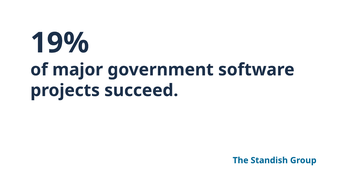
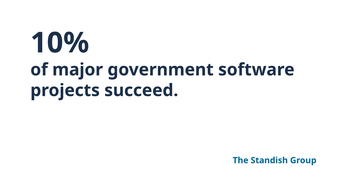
19%: 19% -> 10%
